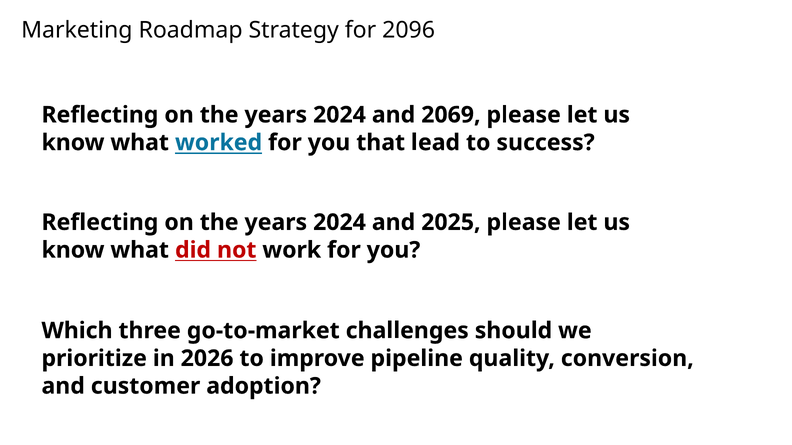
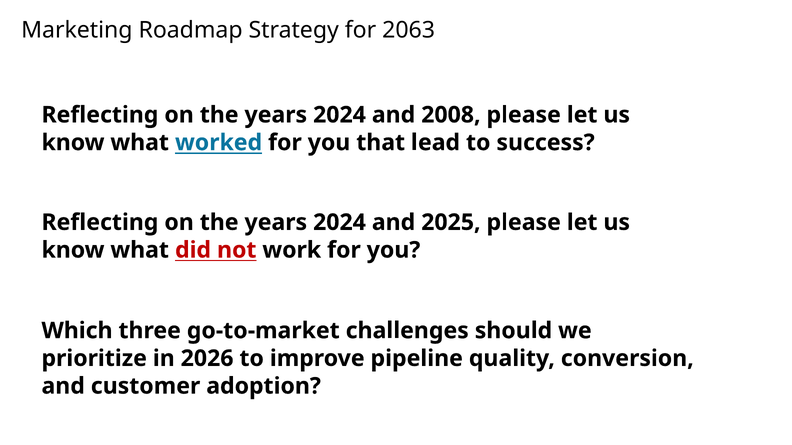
2096: 2096 -> 2063
2069: 2069 -> 2008
